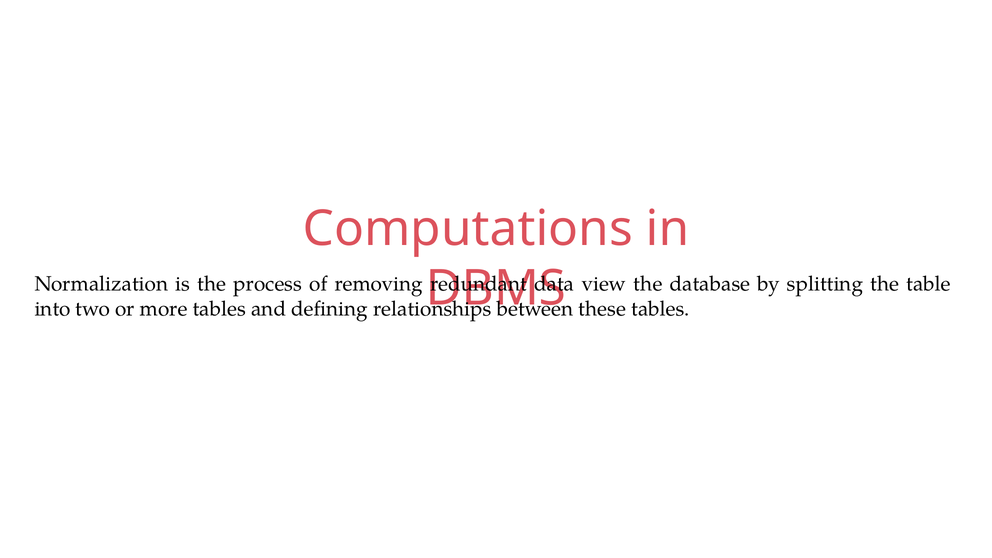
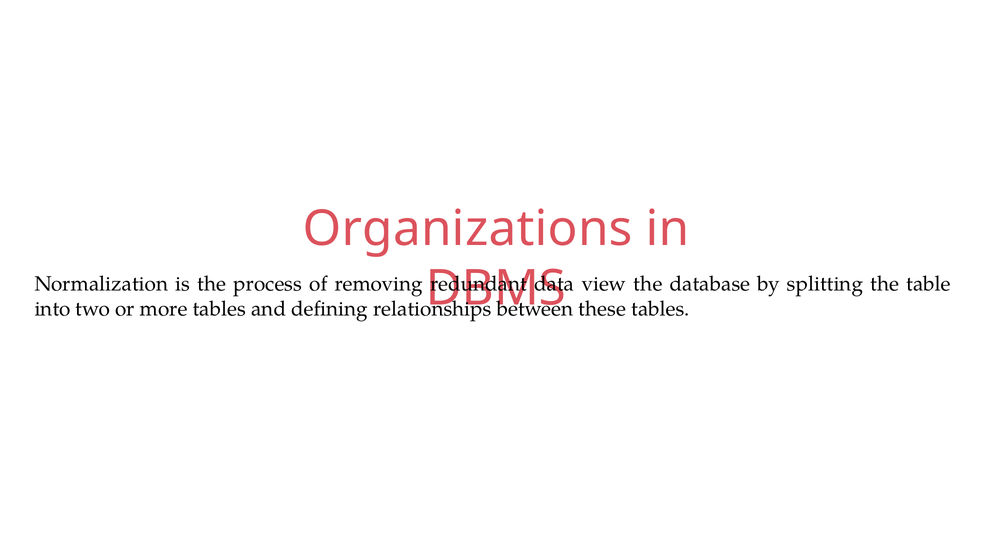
Computations: Computations -> Organizations
